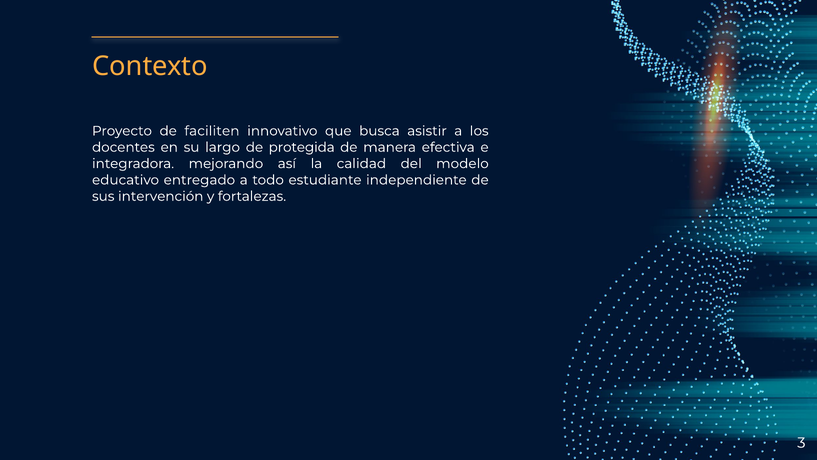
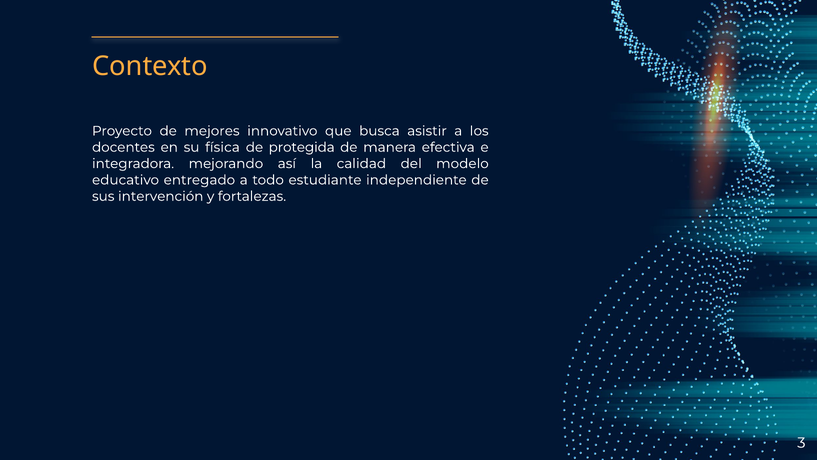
faciliten: faciliten -> mejores
largo: largo -> física
